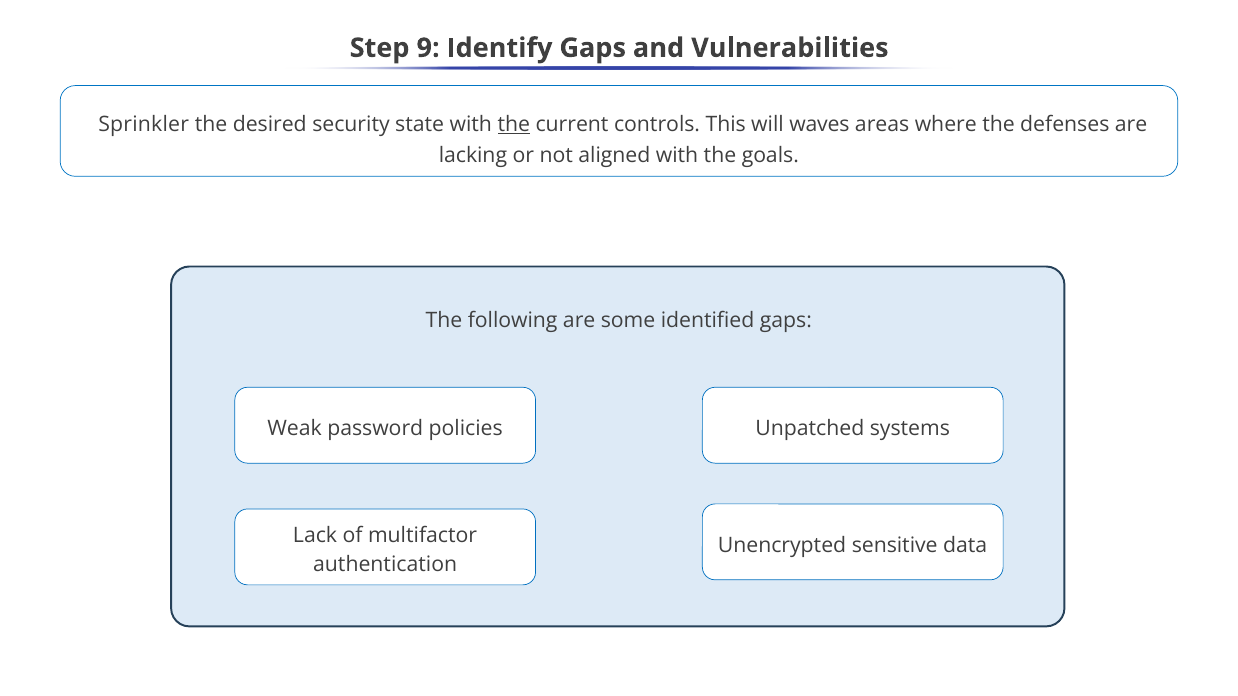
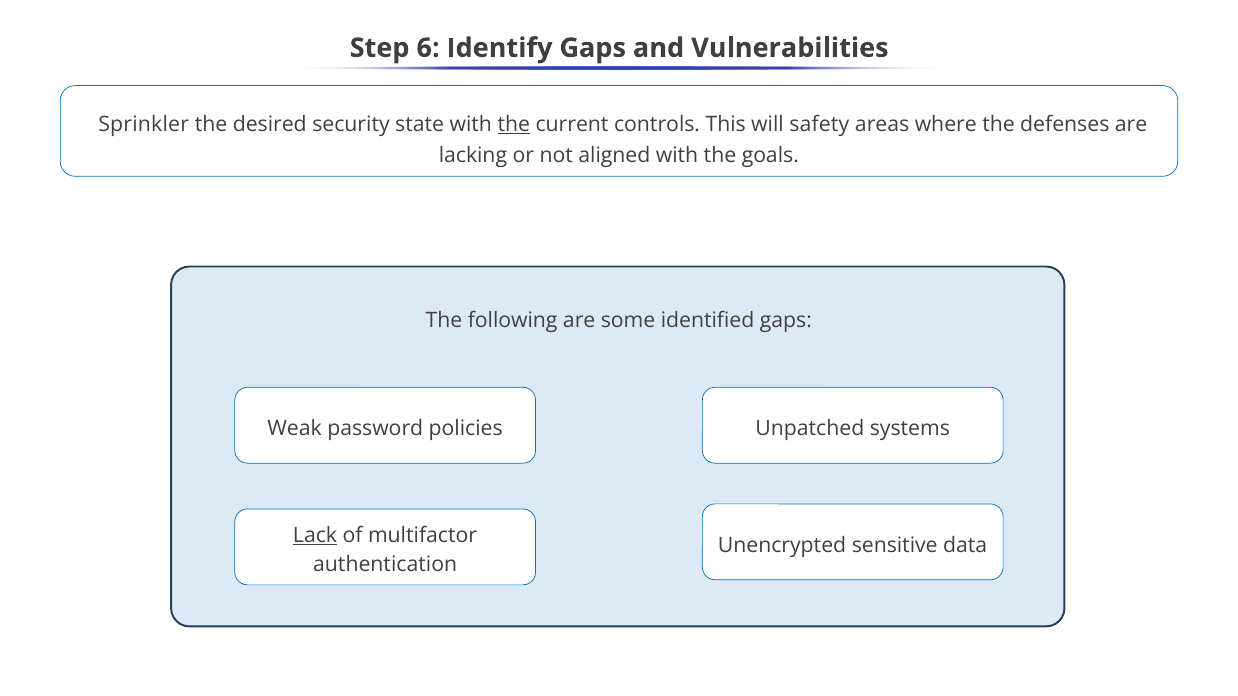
9: 9 -> 6
waves: waves -> safety
Lack underline: none -> present
